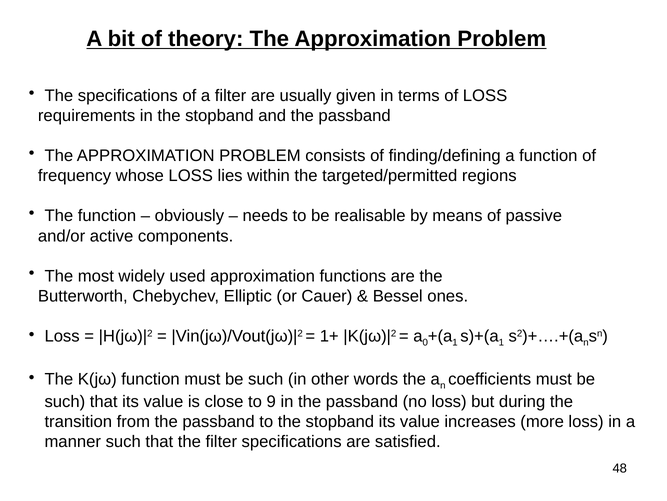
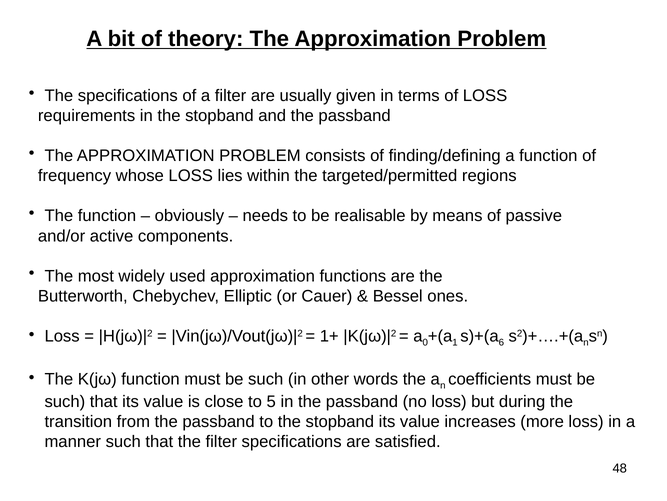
1 at (501, 342): 1 -> 6
9: 9 -> 5
